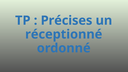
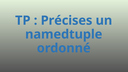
réceptionné: réceptionné -> namedtuple
